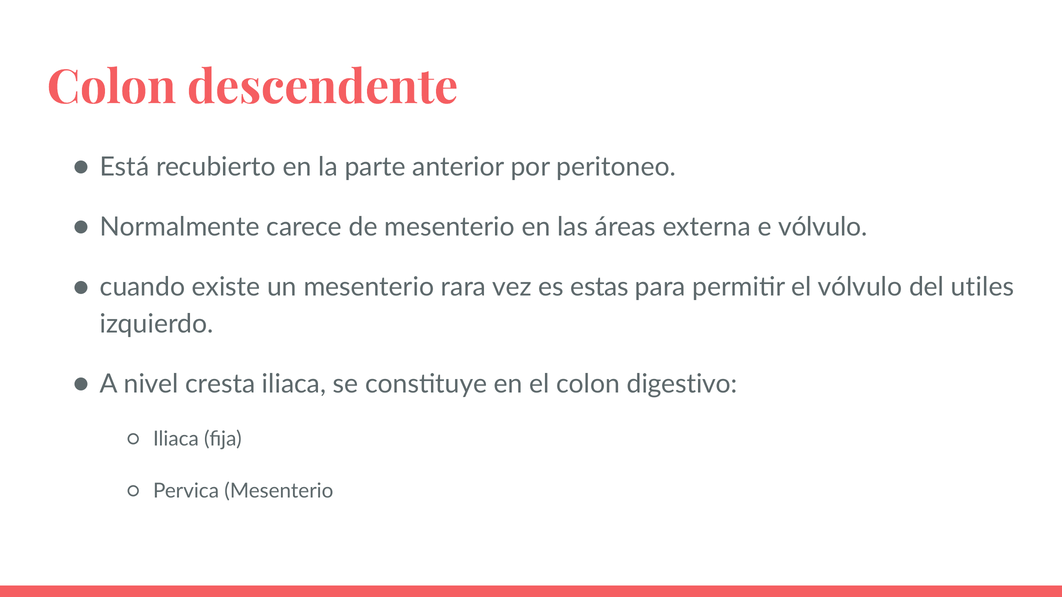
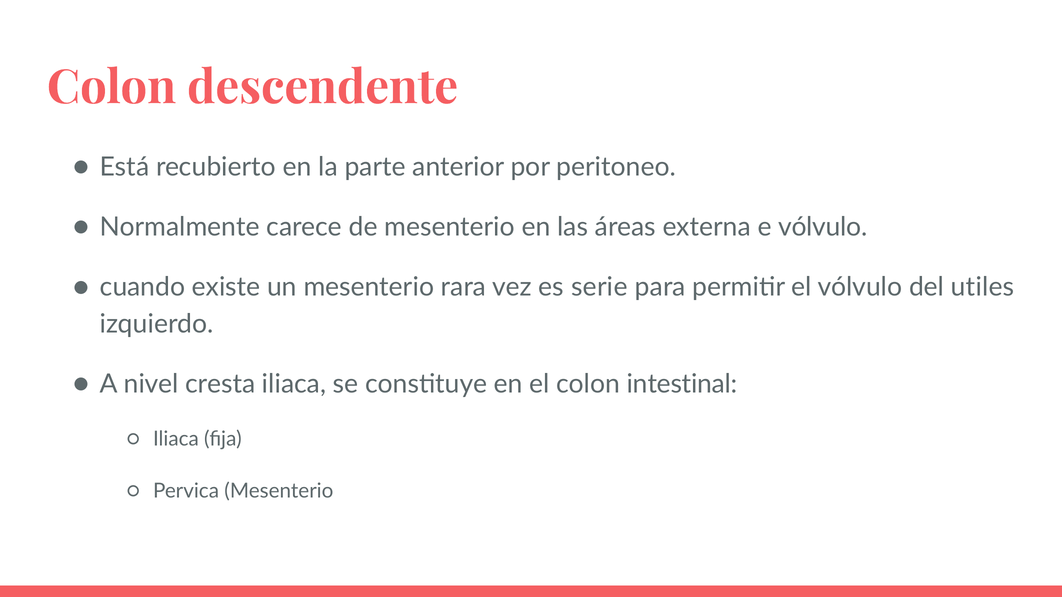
estas: estas -> serie
digestivo: digestivo -> intestinal
